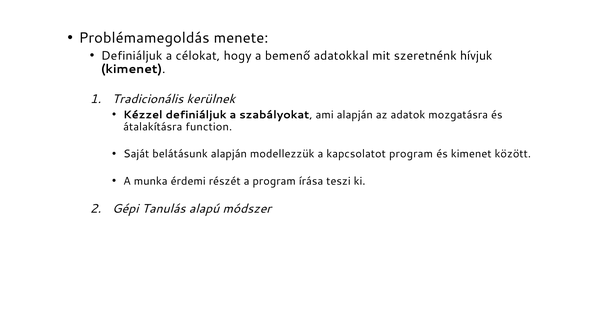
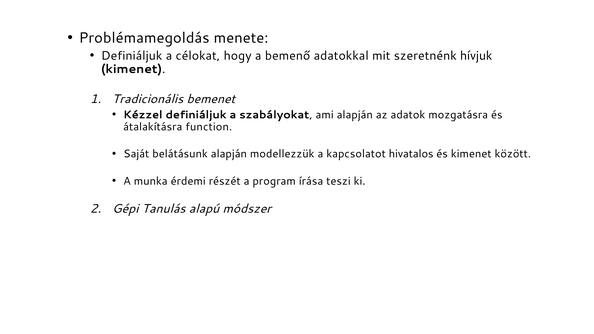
kerülnek: kerülnek -> bemenet
kapcsolatot program: program -> hivatalos
